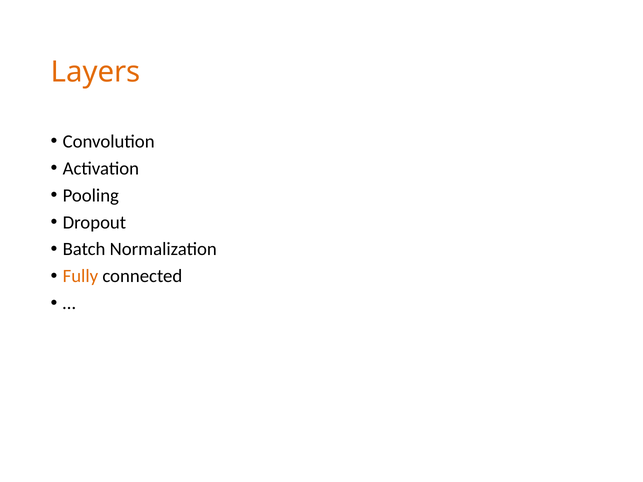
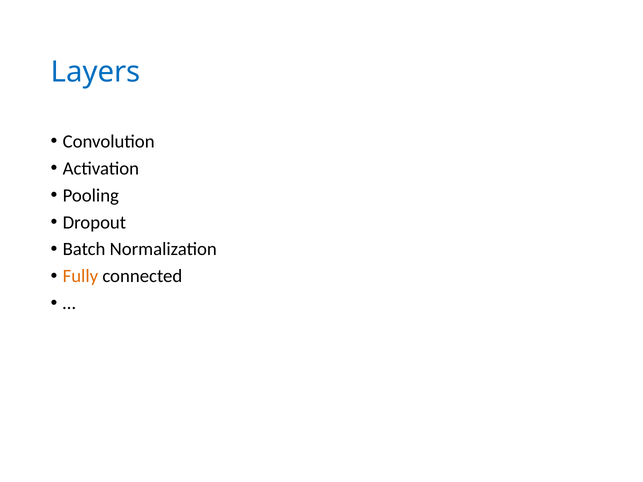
Layers colour: orange -> blue
